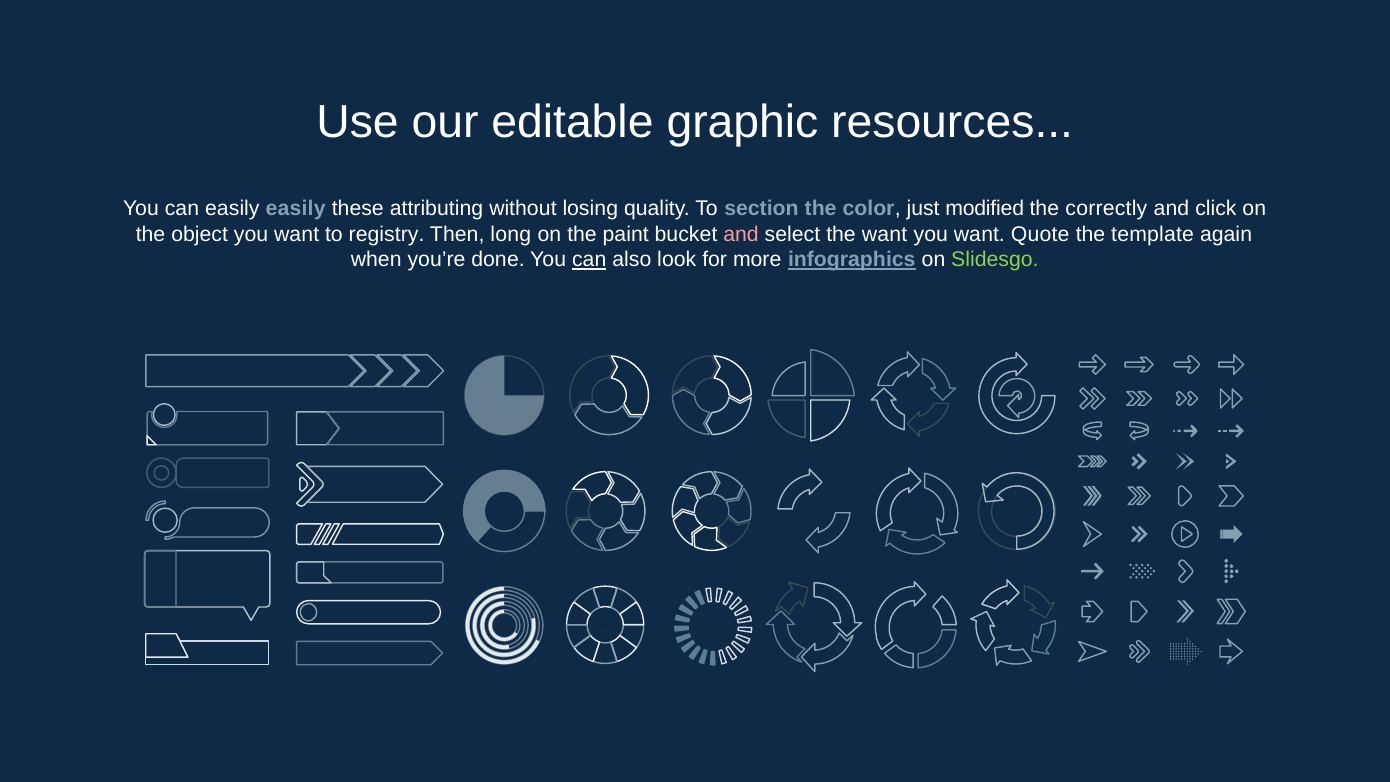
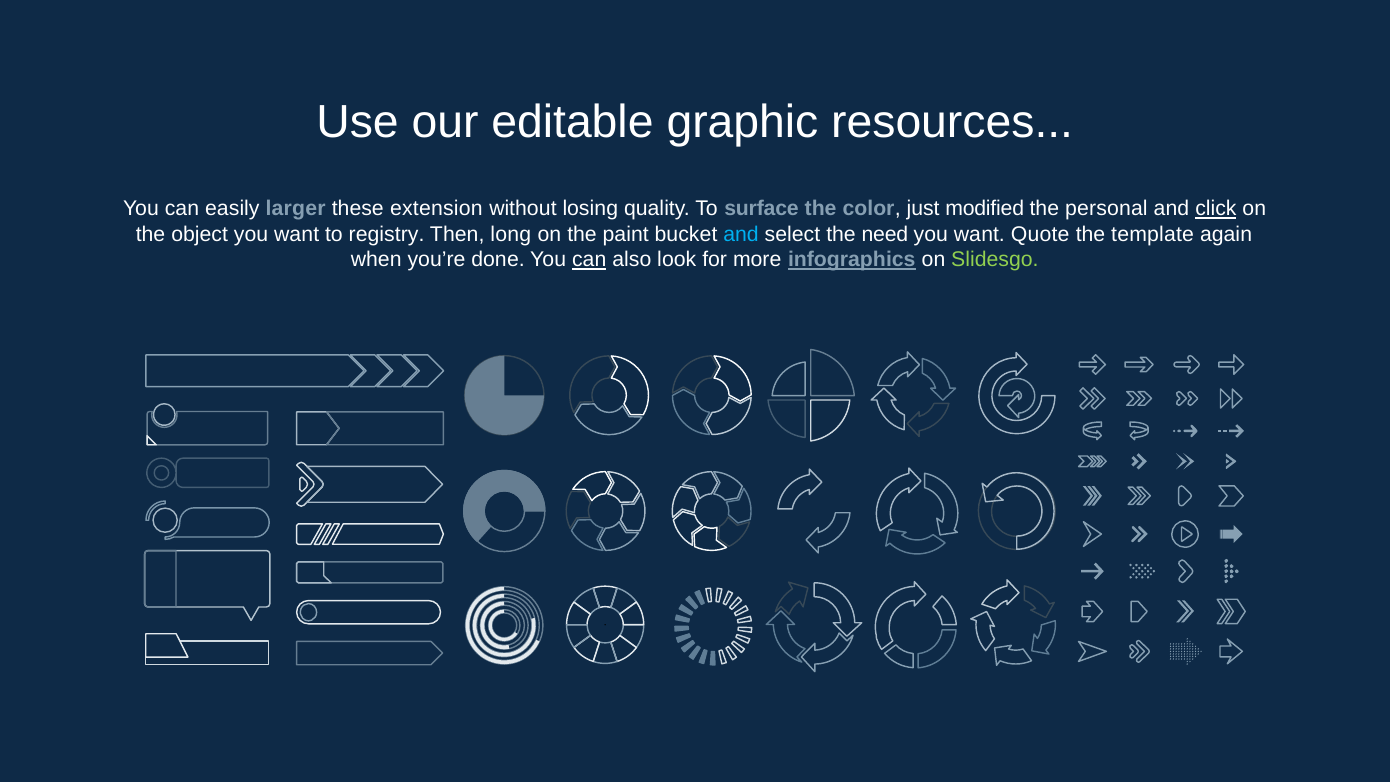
easily easily: easily -> larger
attributing: attributing -> extension
section: section -> surface
correctly: correctly -> personal
click underline: none -> present
and at (741, 234) colour: pink -> light blue
the want: want -> need
